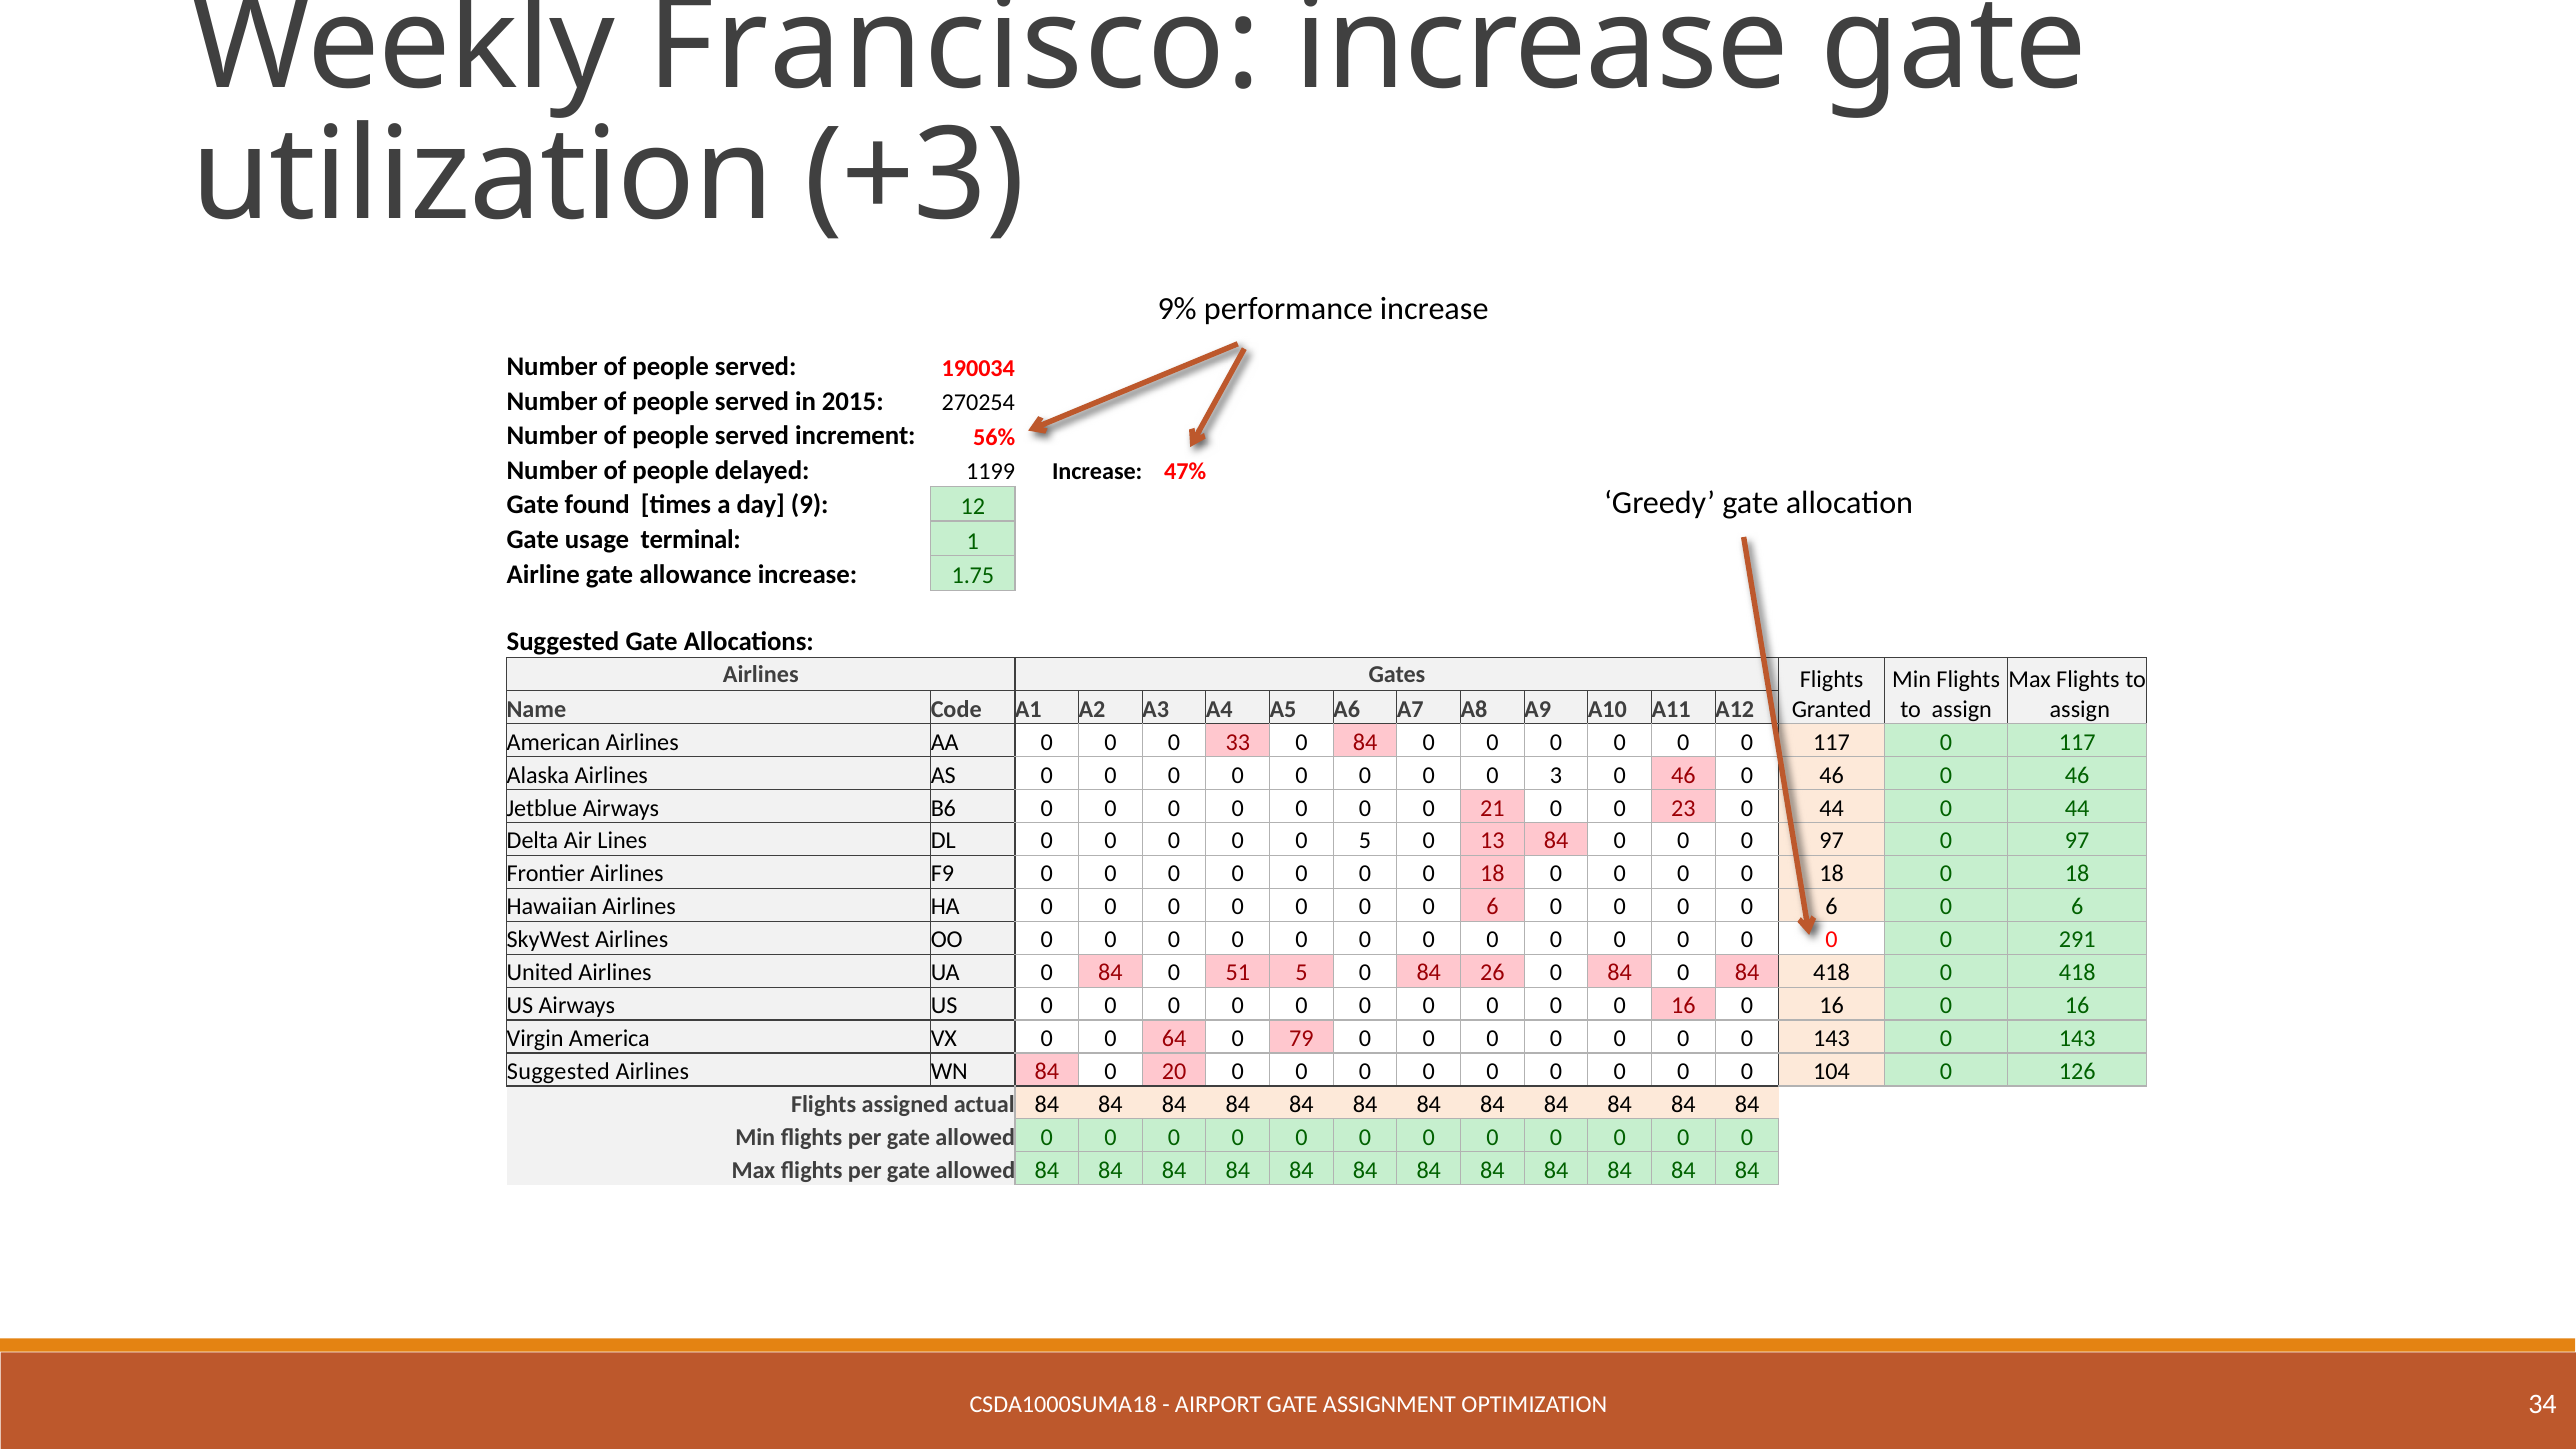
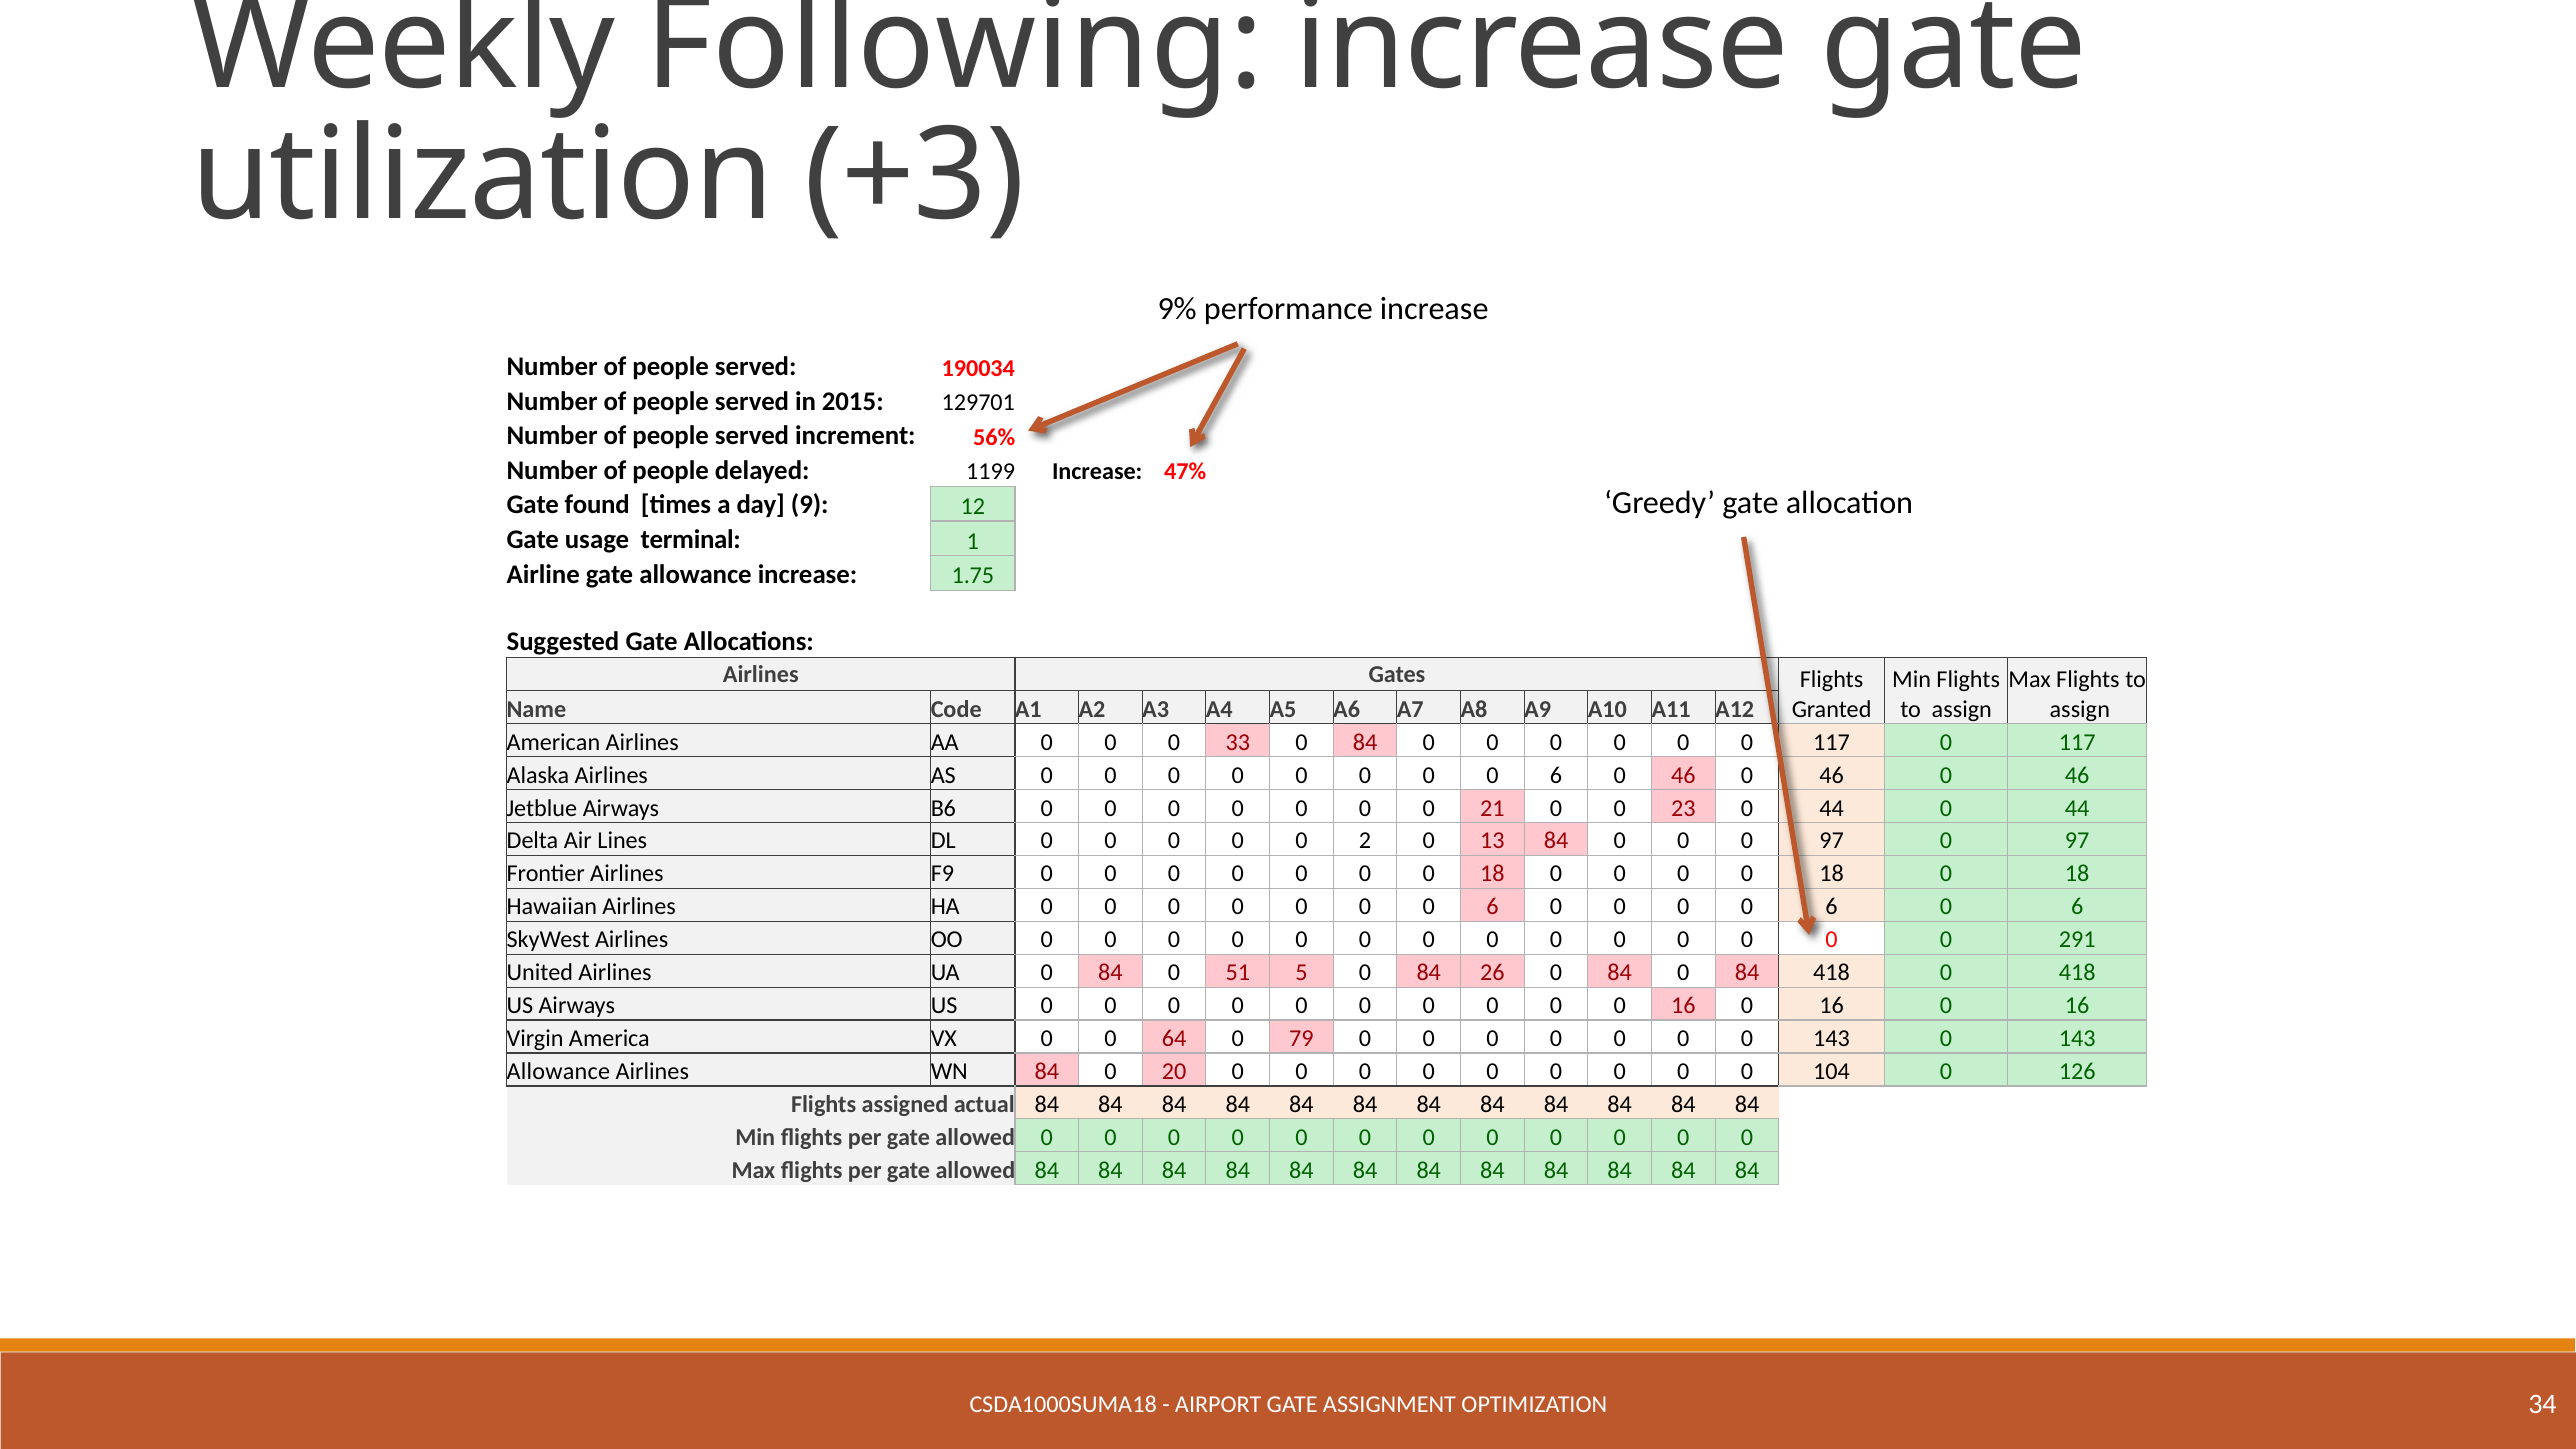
Francisco: Francisco -> Following
270254: 270254 -> 129701
3 at (1556, 775): 3 -> 6
0 5: 5 -> 2
Suggested at (558, 1071): Suggested -> Allowance
